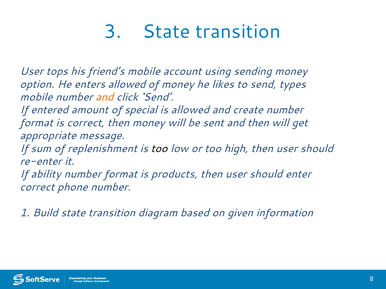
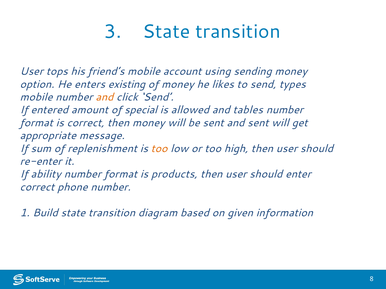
enters allowed: allowed -> existing
create: create -> tables
and then: then -> sent
too at (159, 149) colour: black -> orange
